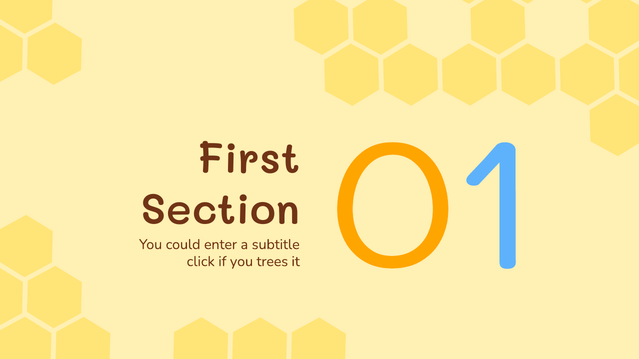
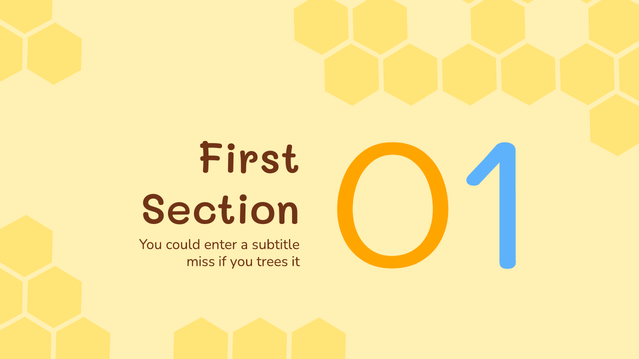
click: click -> miss
